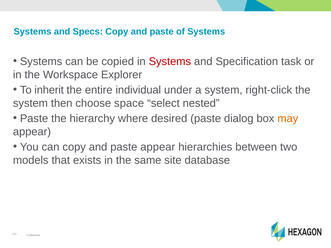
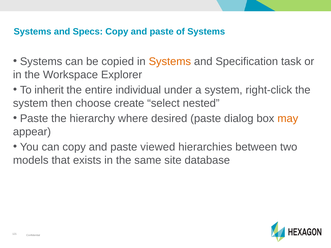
Systems at (170, 61) colour: red -> orange
space: space -> create
paste appear: appear -> viewed
